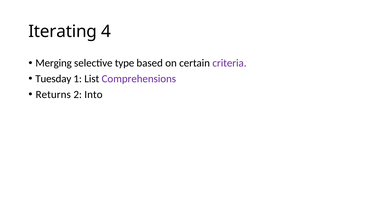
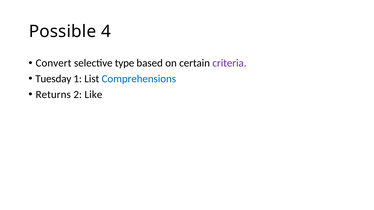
Iterating: Iterating -> Possible
Merging: Merging -> Convert
Comprehensions colour: purple -> blue
Into: Into -> Like
